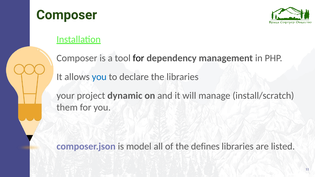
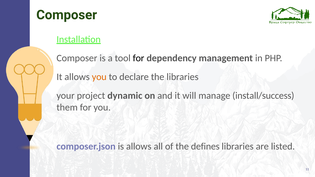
you at (99, 77) colour: blue -> orange
install/scratch: install/scratch -> install/success
is model: model -> allows
